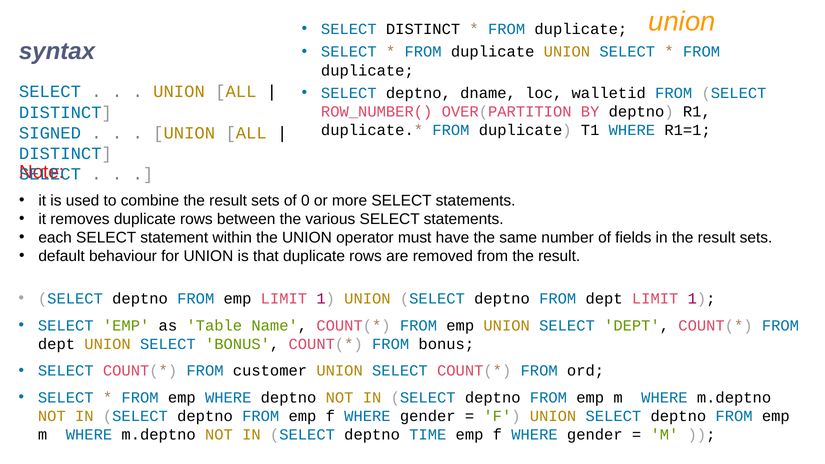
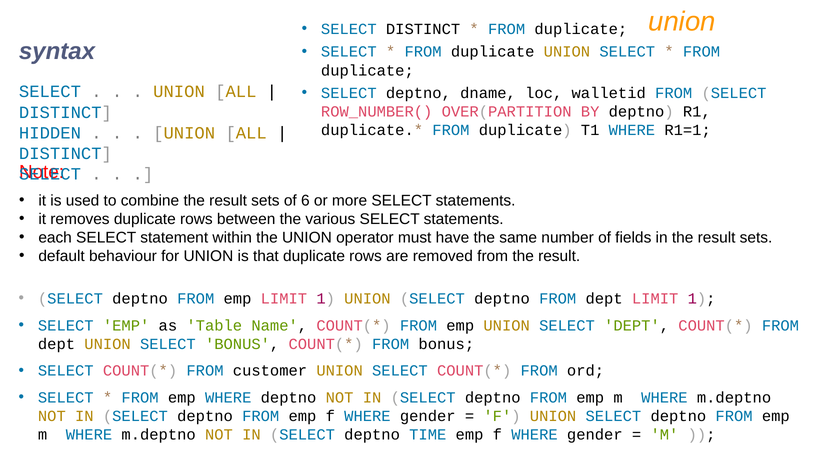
SIGNED: SIGNED -> HIDDEN
0: 0 -> 6
